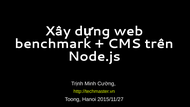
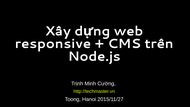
benchmark: benchmark -> responsive
